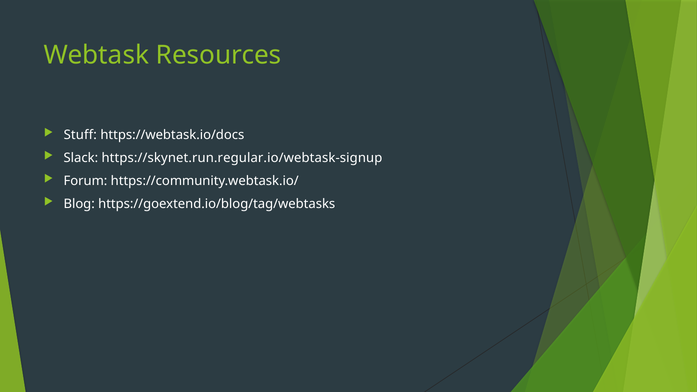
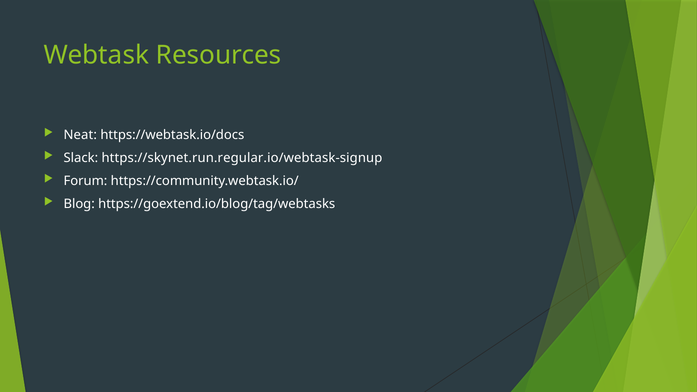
Stuff: Stuff -> Neat
